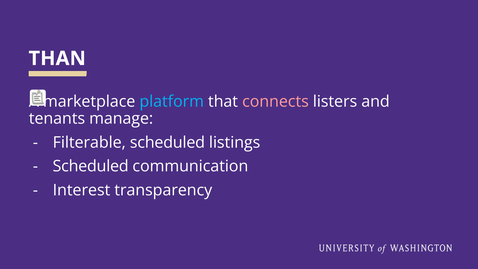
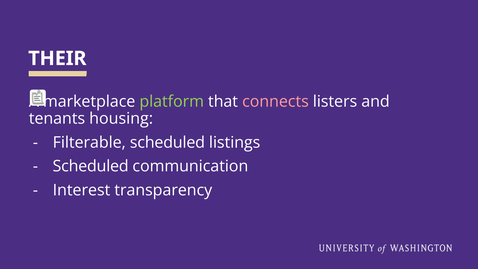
THAN: THAN -> THEIR
platform colour: light blue -> light green
manage: manage -> housing
